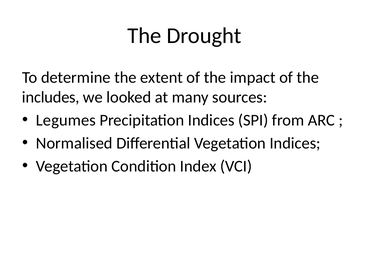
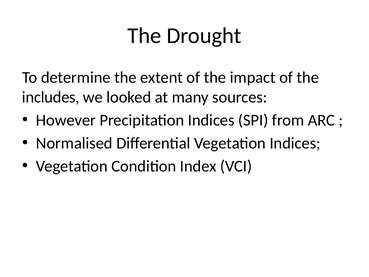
Legumes: Legumes -> However
